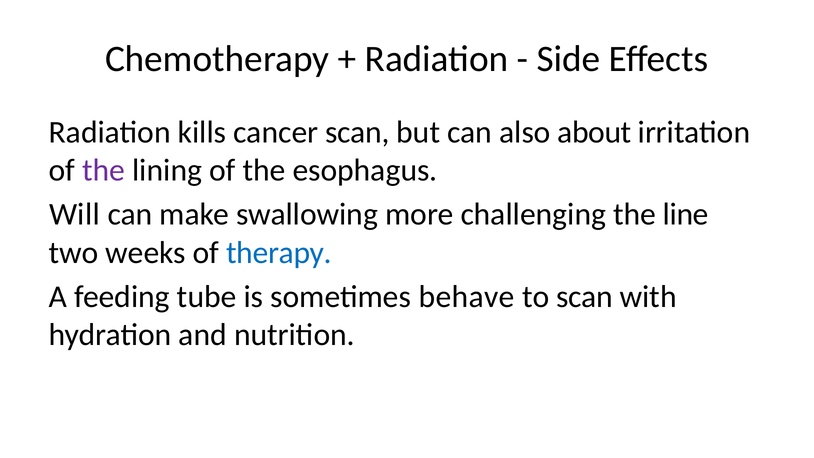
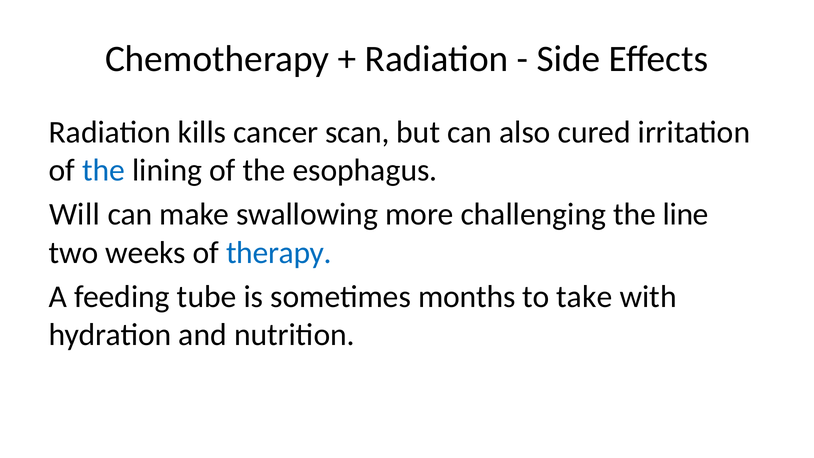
about: about -> cured
the at (104, 170) colour: purple -> blue
behave: behave -> months
to scan: scan -> take
